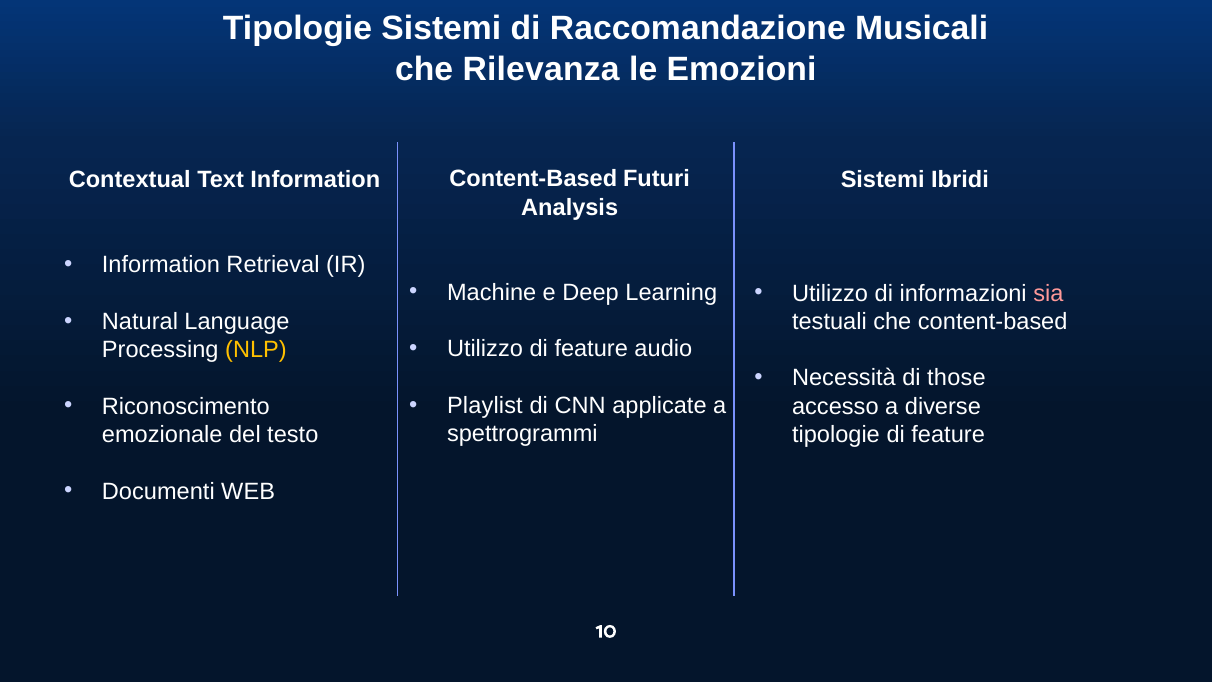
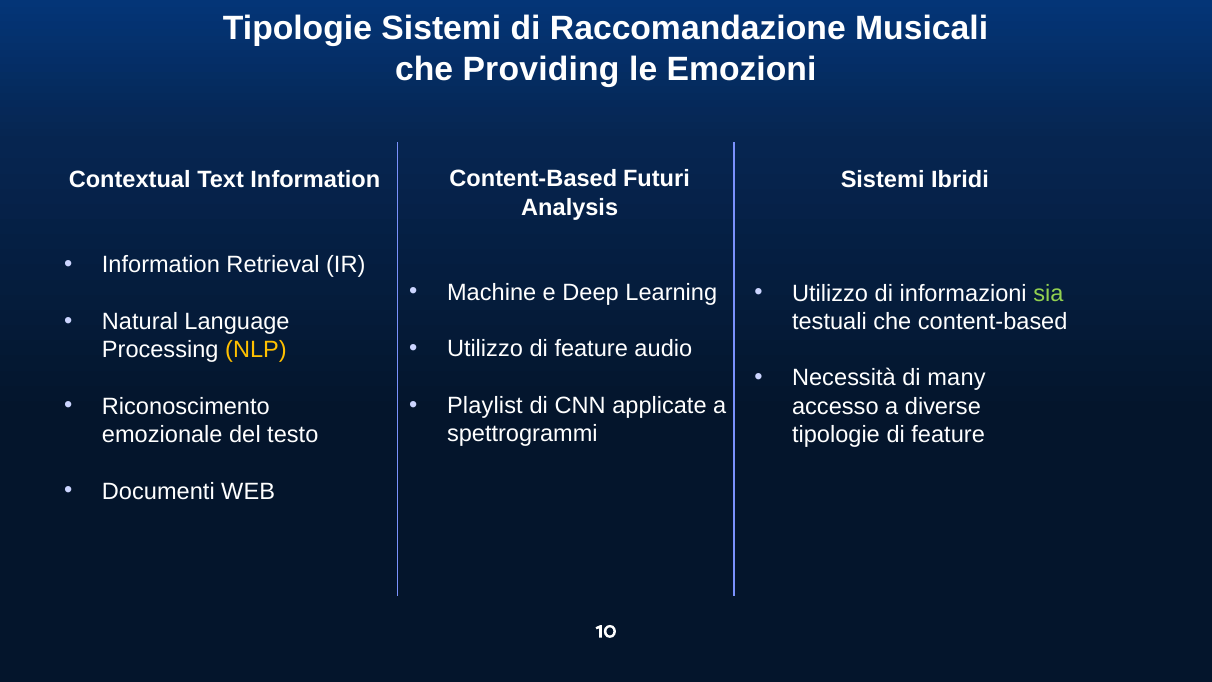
Rilevanza: Rilevanza -> Providing
sia colour: pink -> light green
those: those -> many
